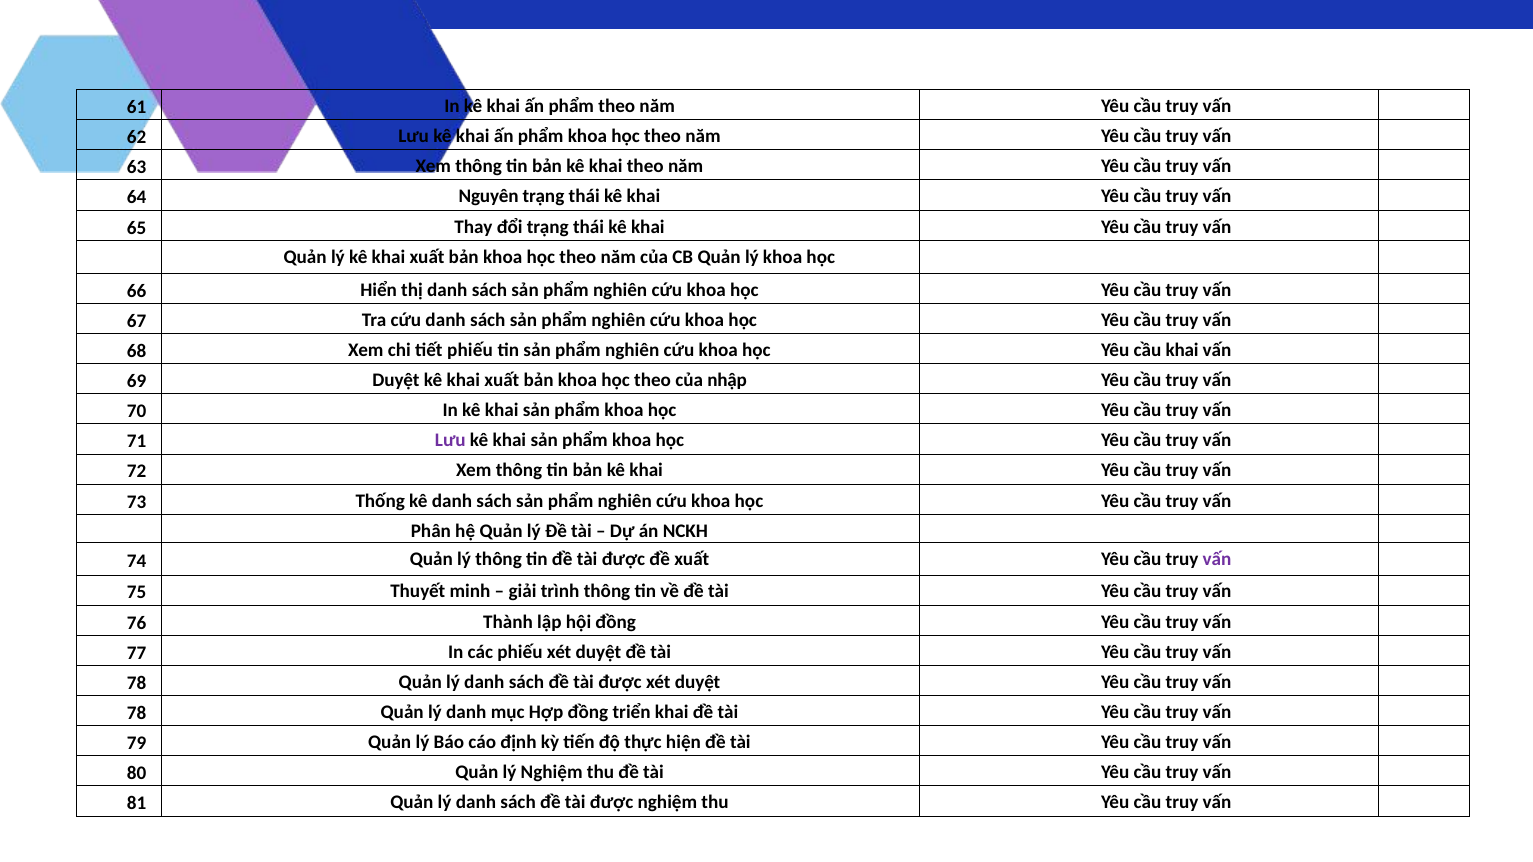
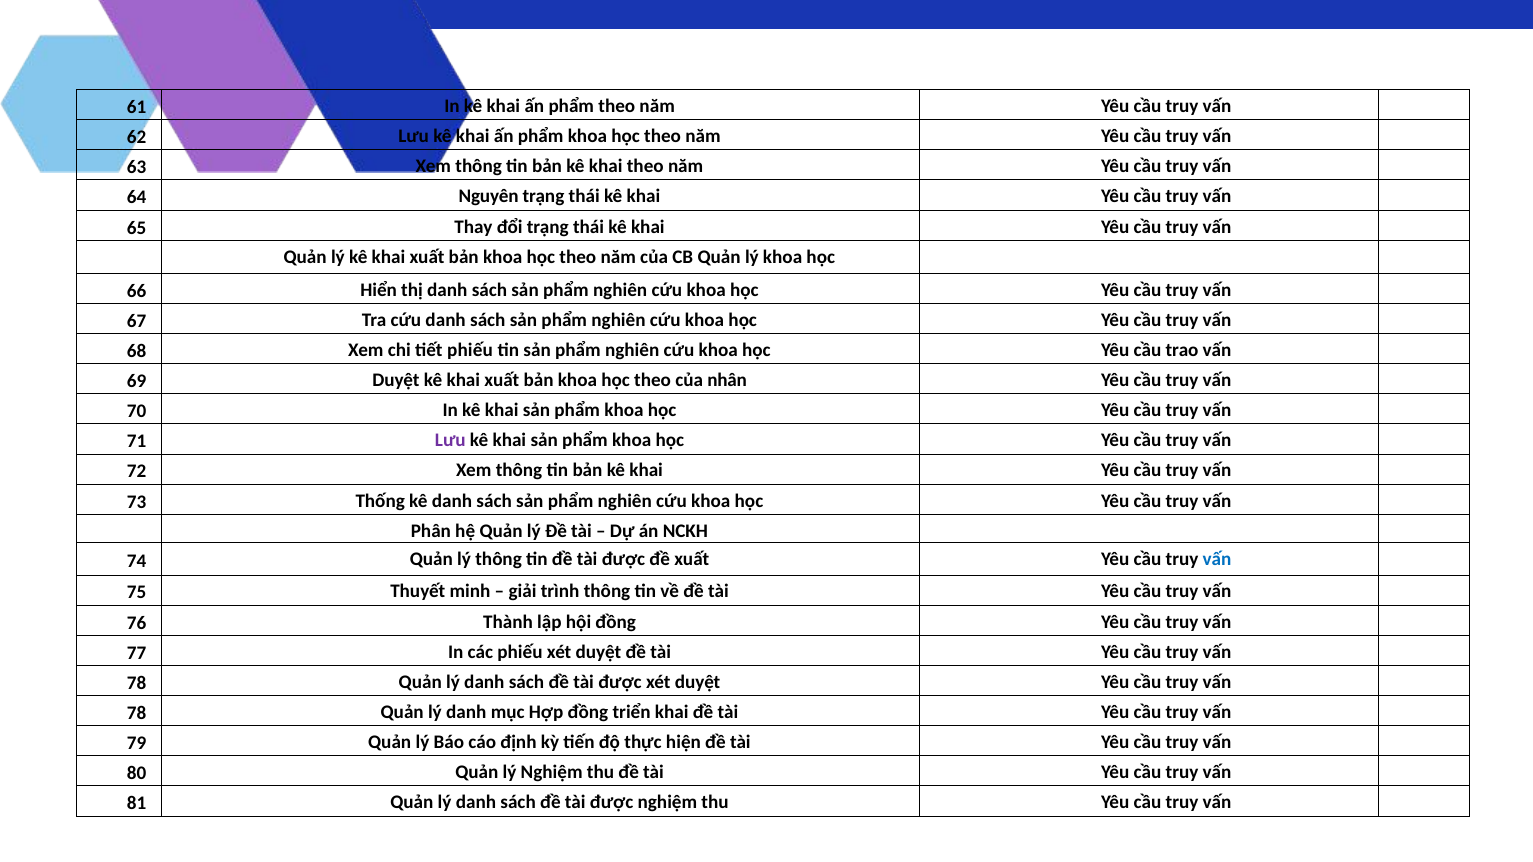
cầu khai: khai -> trao
nhập: nhập -> nhân
vấn at (1217, 559) colour: purple -> blue
